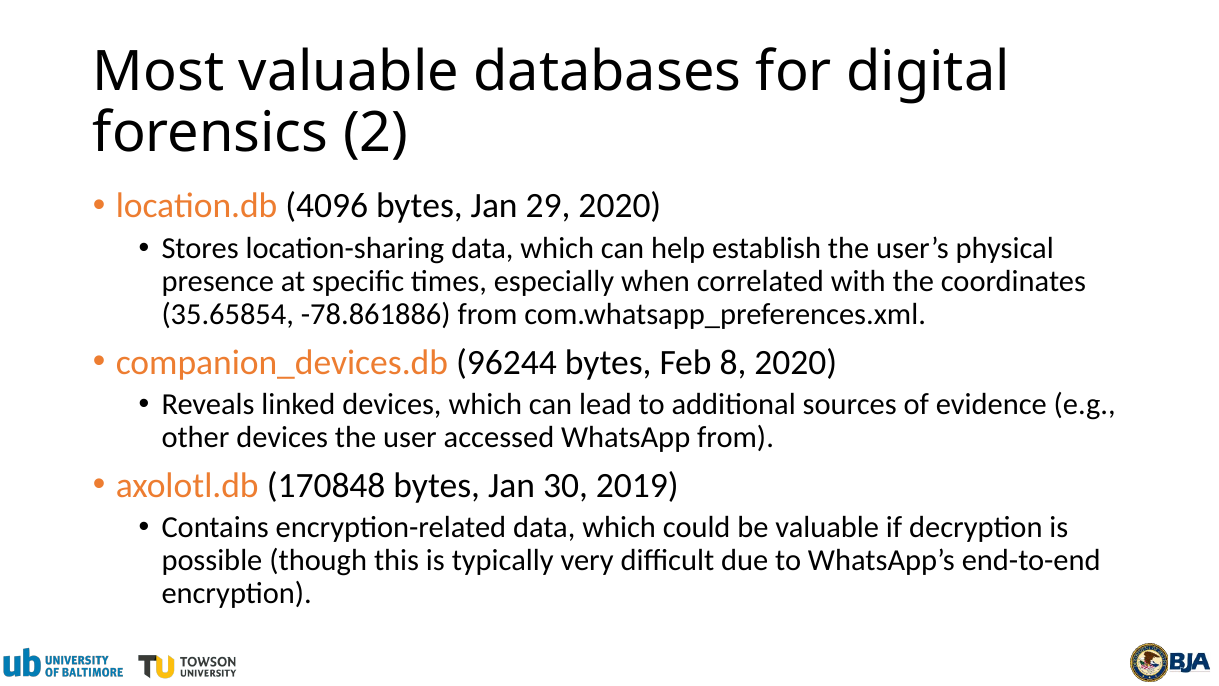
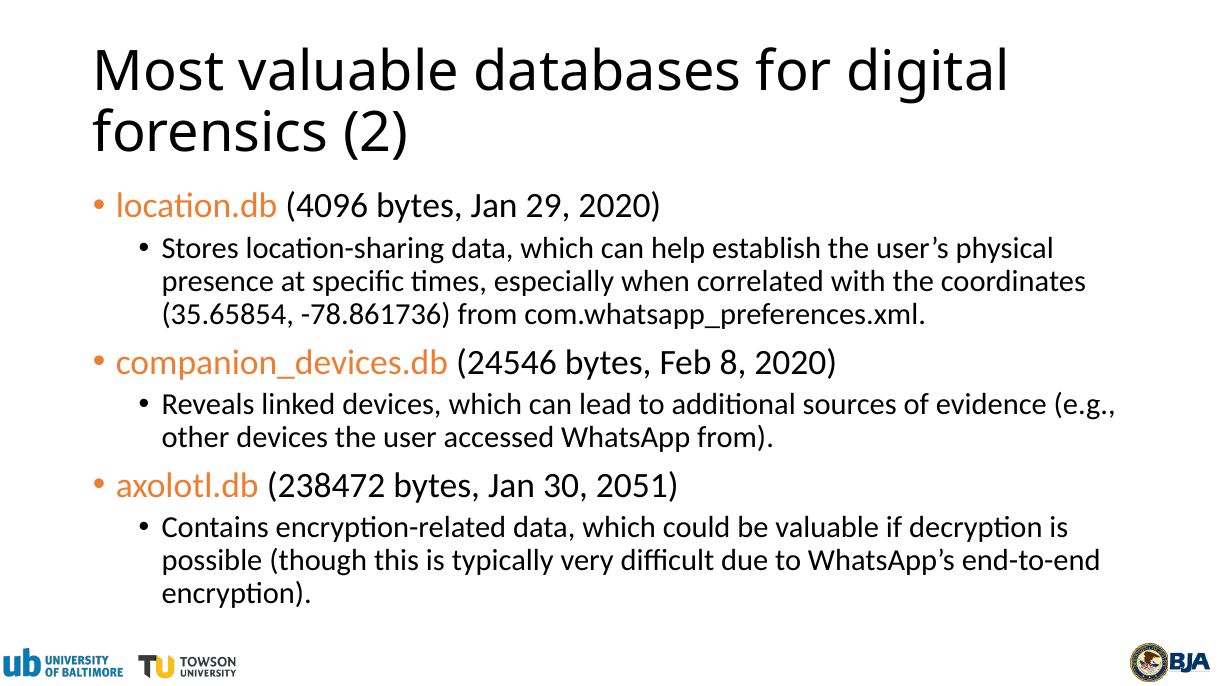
-78.861886: -78.861886 -> -78.861736
96244: 96244 -> 24546
170848: 170848 -> 238472
2019: 2019 -> 2051
